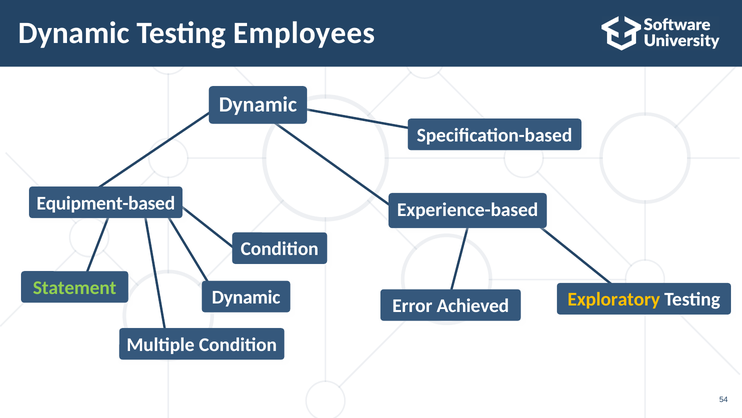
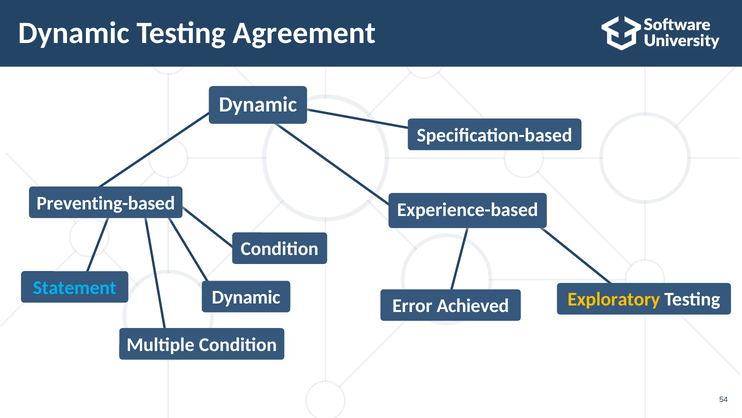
Employees: Employees -> Agreement
Equipment-based: Equipment-based -> Preventing-based
Statement colour: light green -> light blue
